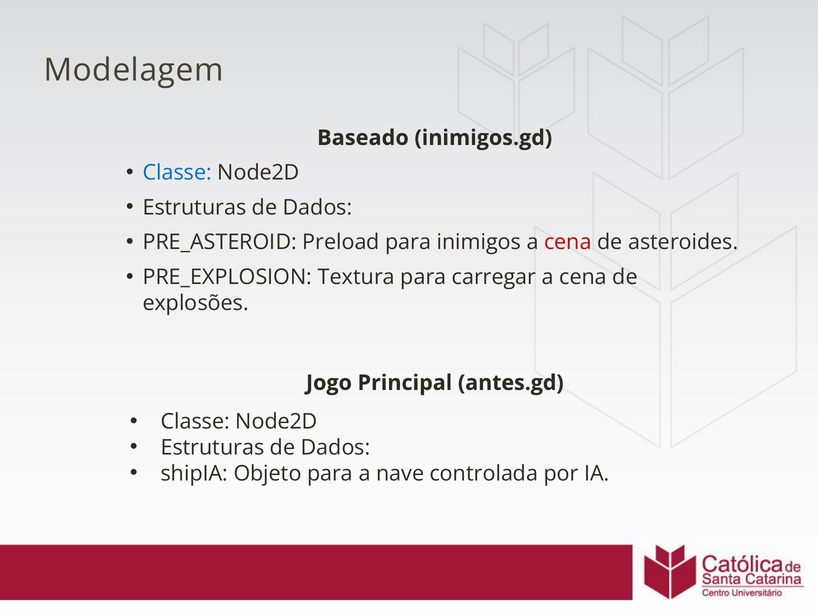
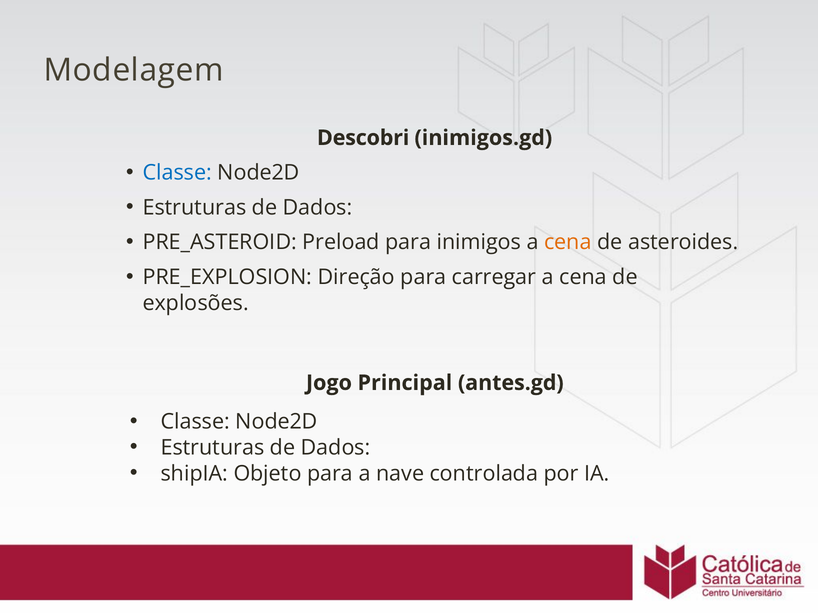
Baseado: Baseado -> Descobri
cena at (568, 242) colour: red -> orange
Textura: Textura -> Direção
